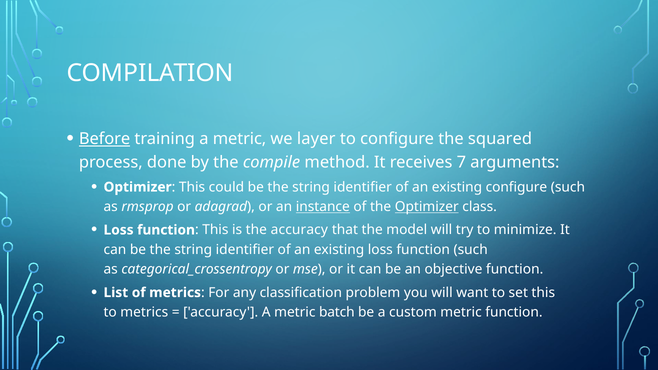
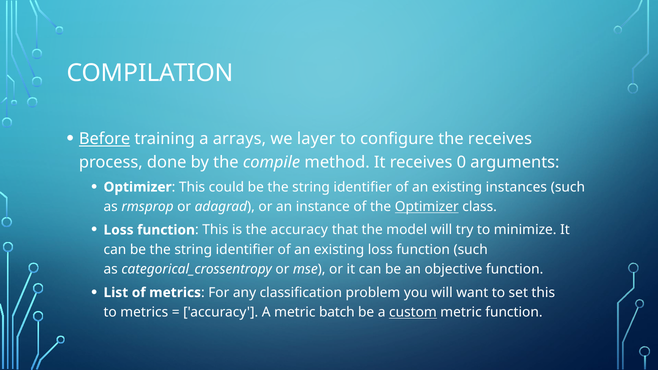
training a metric: metric -> arrays
the squared: squared -> receives
7: 7 -> 0
existing configure: configure -> instances
instance underline: present -> none
custom underline: none -> present
